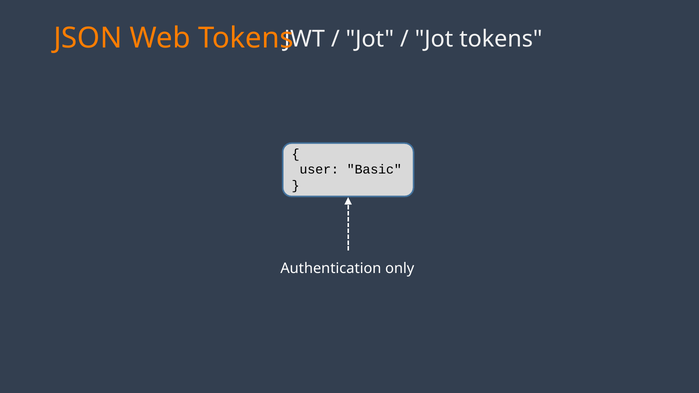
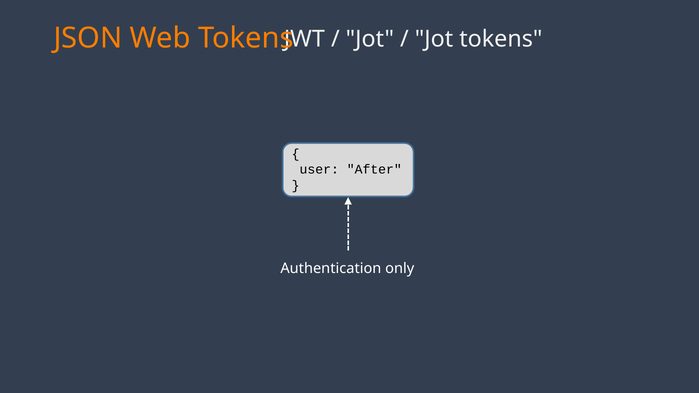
Basic: Basic -> After
